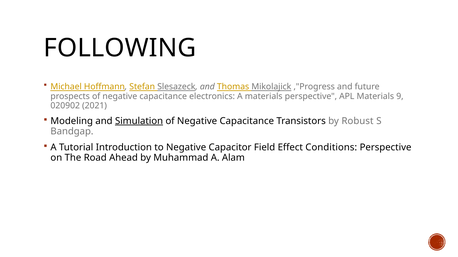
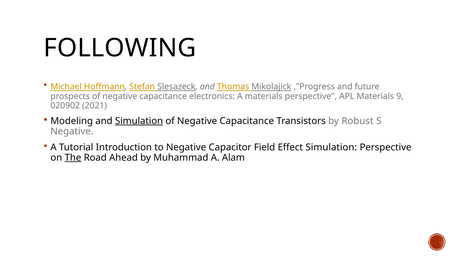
Bandgap at (72, 132): Bandgap -> Negative
Effect Conditions: Conditions -> Simulation
The underline: none -> present
